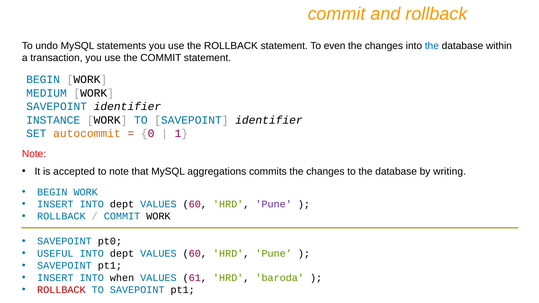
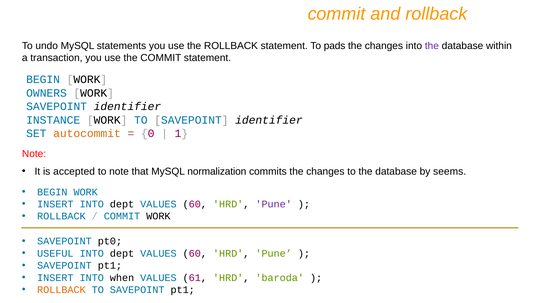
even: even -> pads
the at (432, 46) colour: blue -> purple
MEDIUM: MEDIUM -> OWNERS
aggregations: aggregations -> normalization
writing: writing -> seems
ROLLBACK at (61, 290) colour: red -> orange
